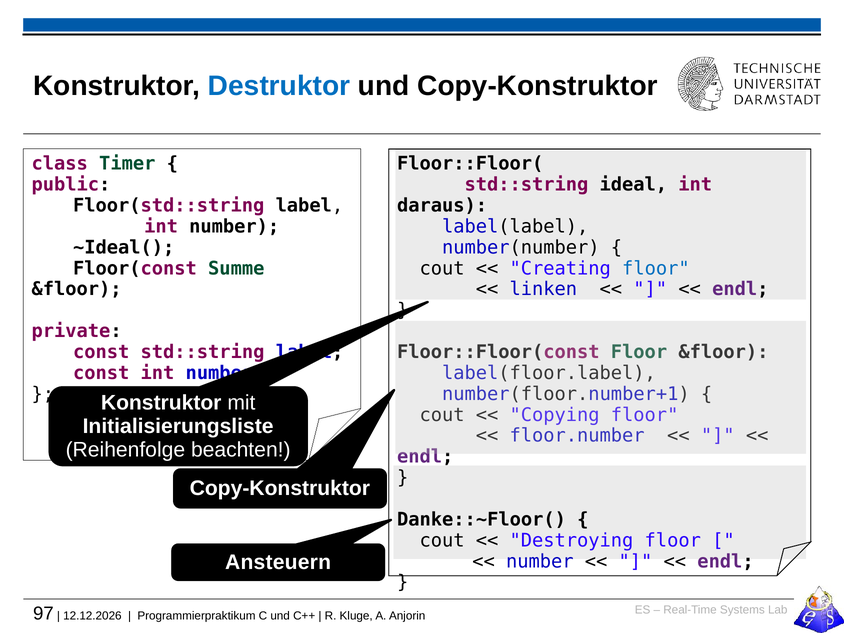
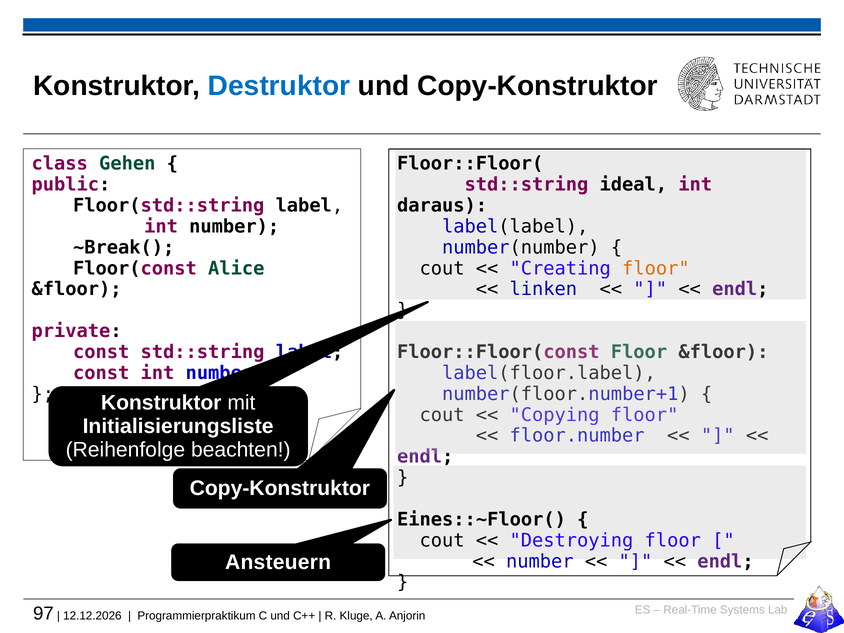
Timer: Timer -> Gehen
~Ideal(: ~Ideal( -> ~Break(
Summe: Summe -> Alice
floor at (656, 268) colour: blue -> orange
Danke::~Floor(: Danke::~Floor( -> Eines::~Floor(
